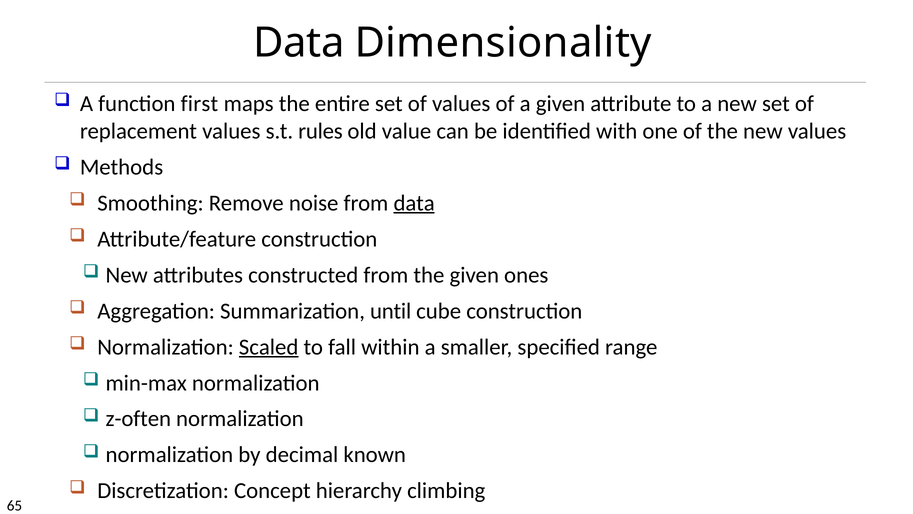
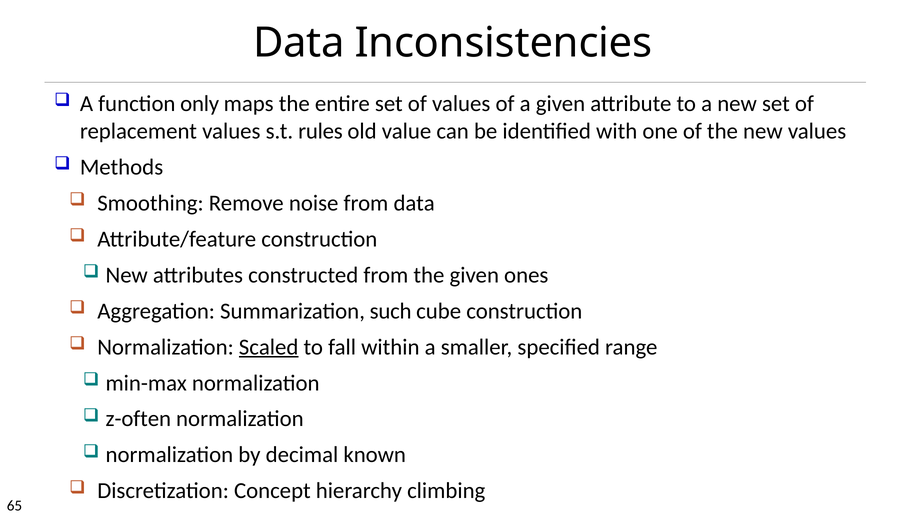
Dimensionality: Dimensionality -> Inconsistencies
first: first -> only
data at (414, 203) underline: present -> none
until: until -> such
